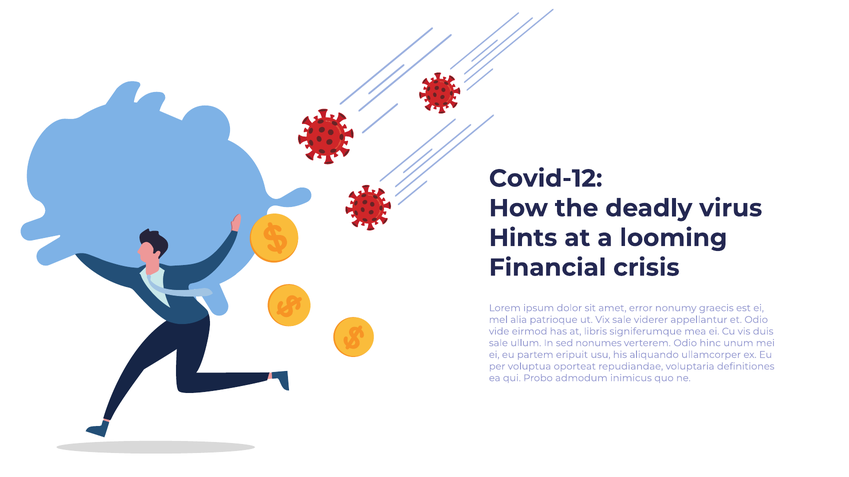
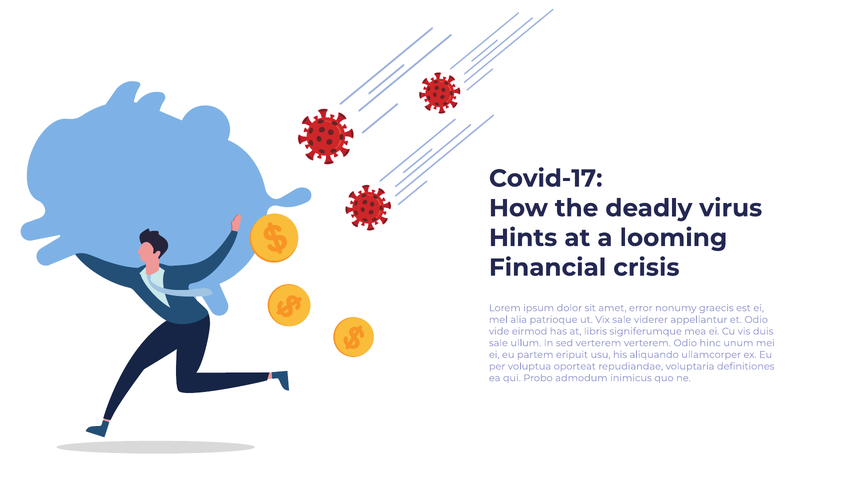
Covid-12: Covid-12 -> Covid-17
sed nonumes: nonumes -> verterem
